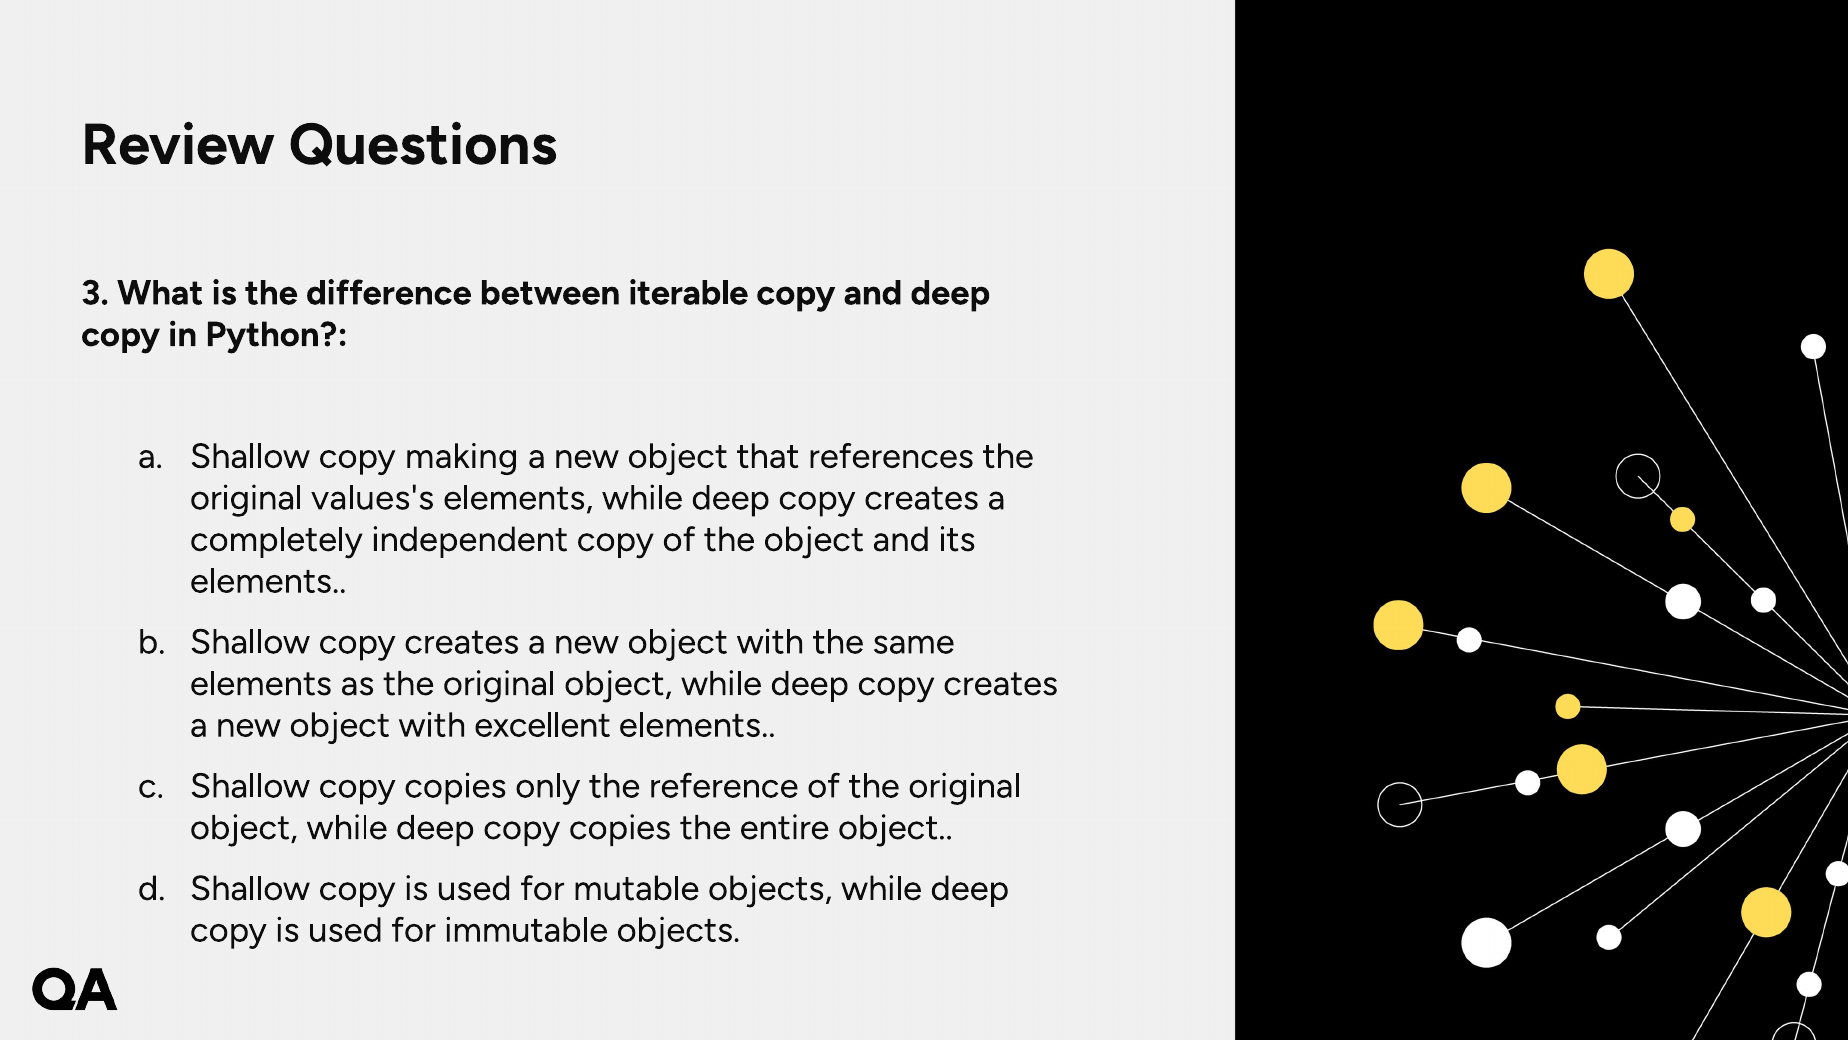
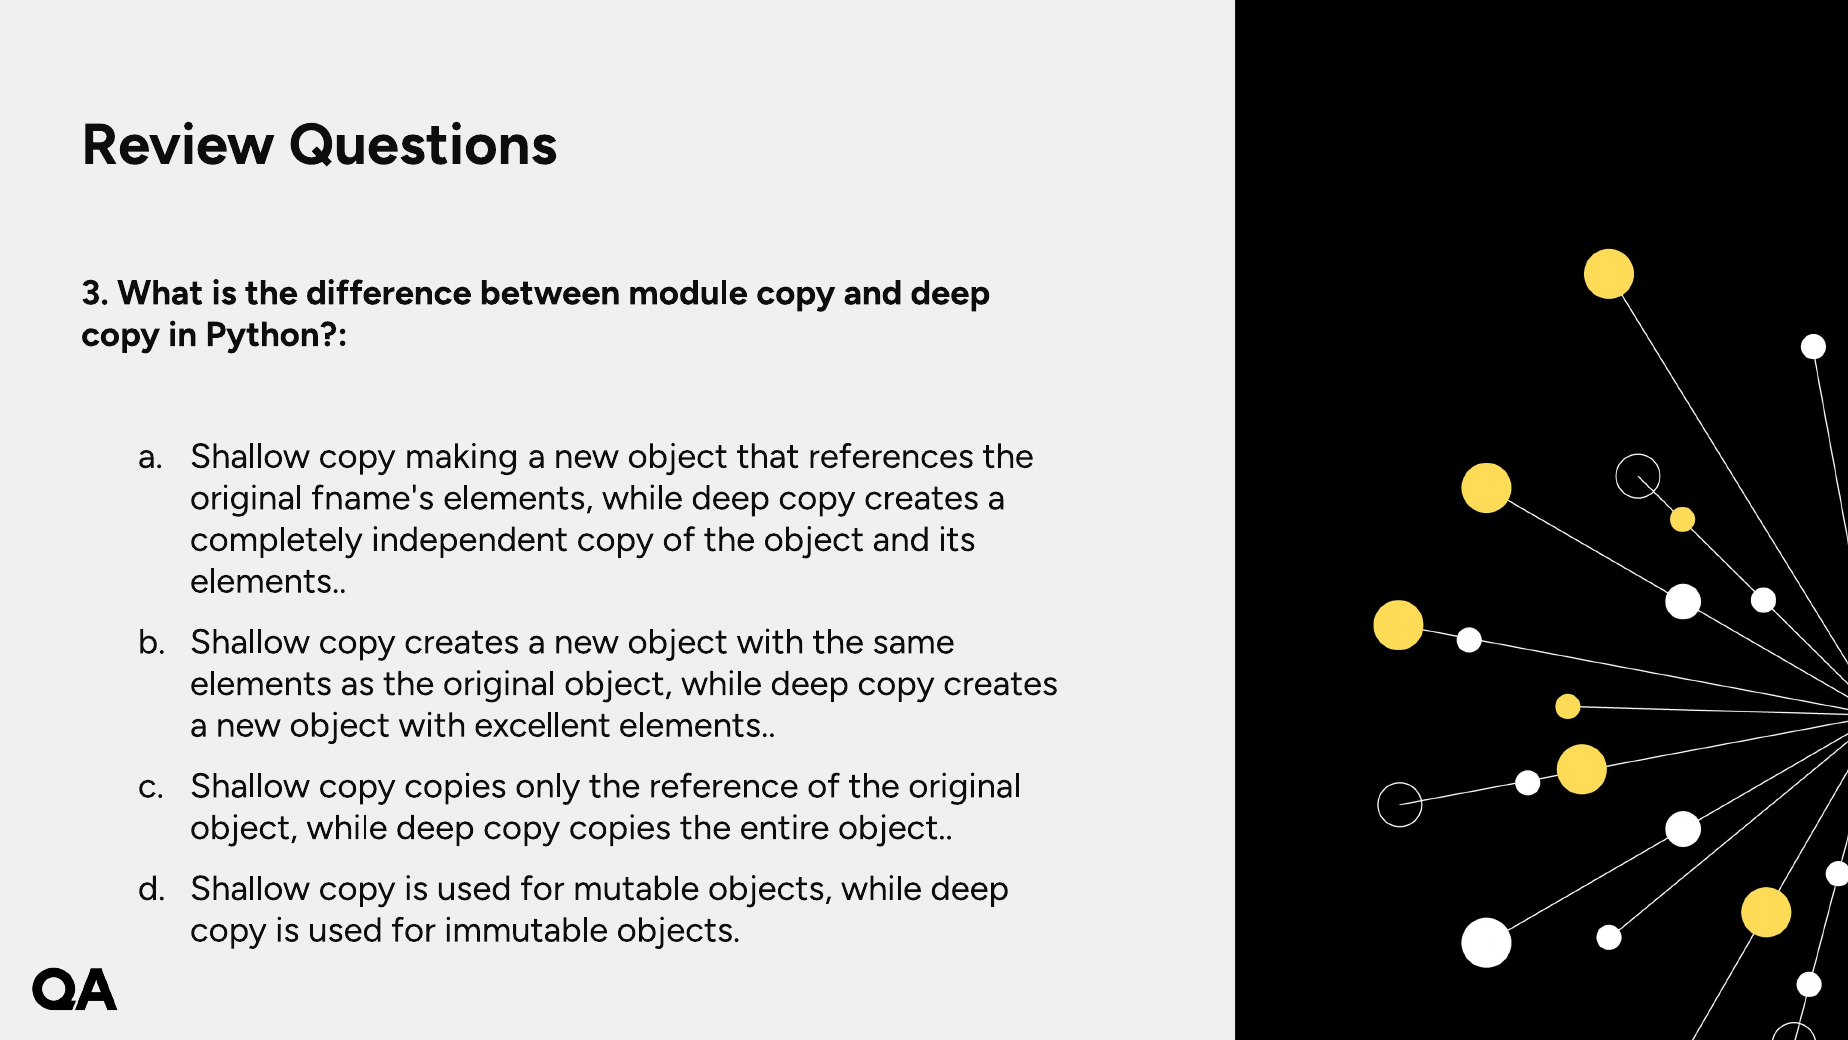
iterable: iterable -> module
values's: values's -> fname's
